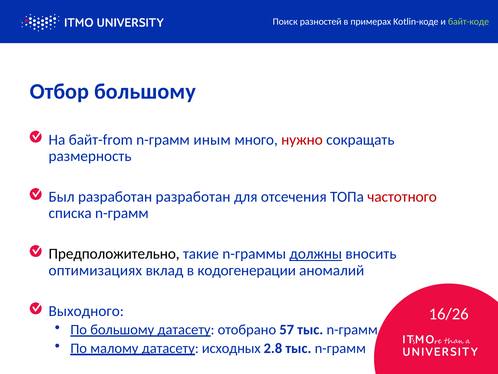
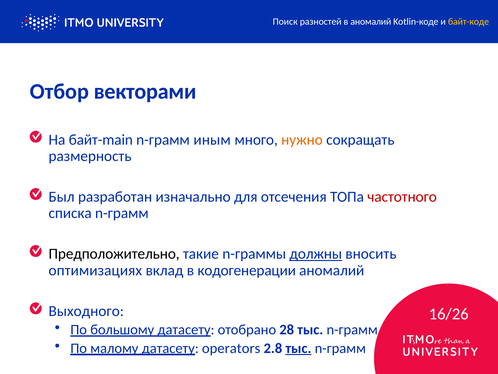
в примерах: примерах -> аномалий
байт-коде colour: light green -> yellow
Отбор большому: большому -> векторами
байт-from: байт-from -> байт-main
нужно colour: red -> orange
разработан разработан: разработан -> изначально
57: 57 -> 28
исходных: исходных -> operators
тыс at (298, 348) underline: none -> present
